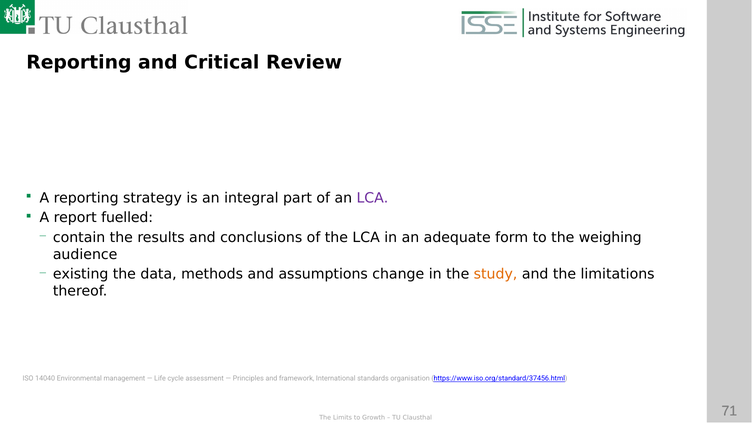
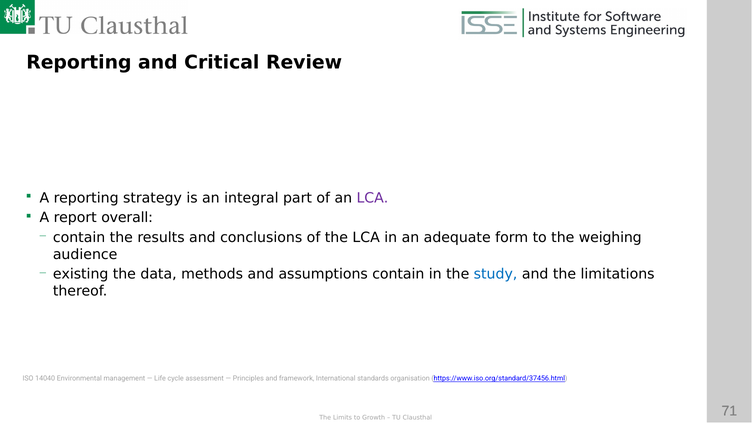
fuelled: fuelled -> overall
assumptions change: change -> contain
study colour: orange -> blue
